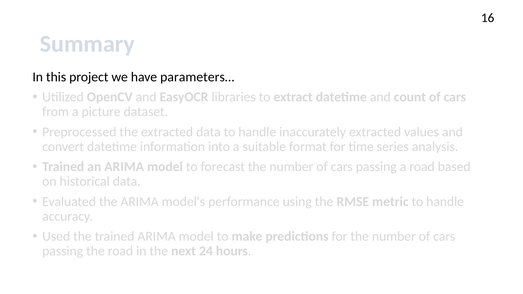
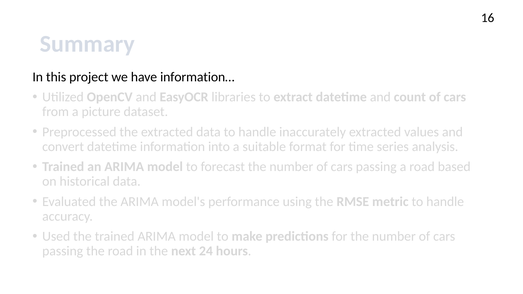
parameters…: parameters… -> information…
